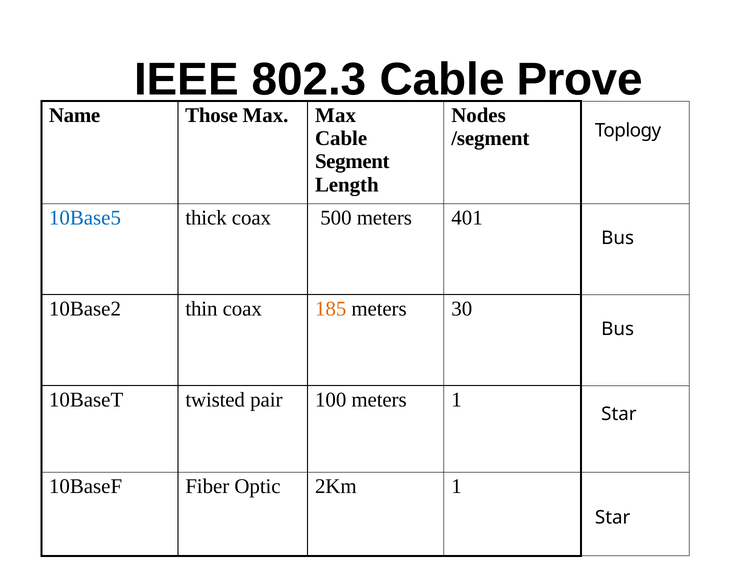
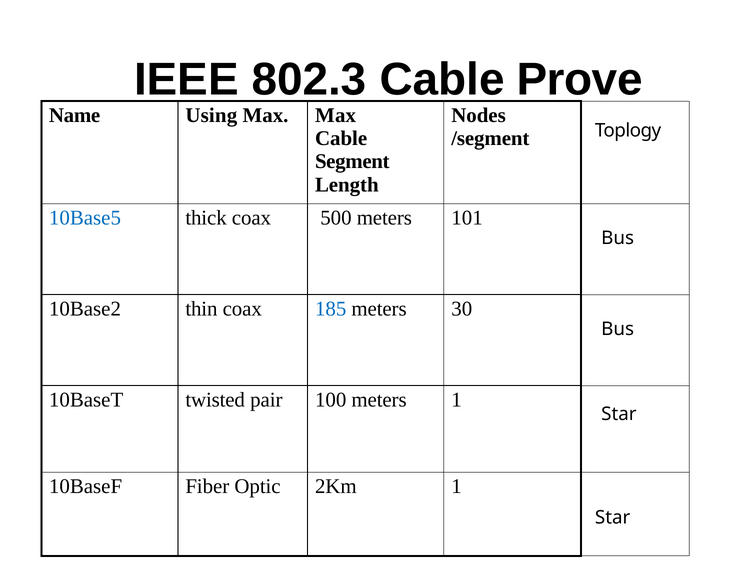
Those: Those -> Using
401: 401 -> 101
185 colour: orange -> blue
